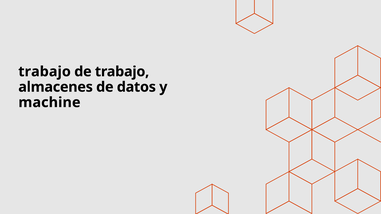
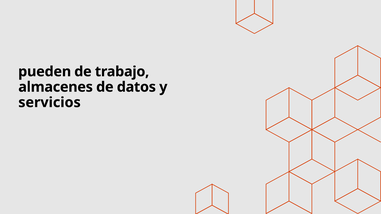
trabajo at (45, 72): trabajo -> pueden
machine: machine -> servicios
